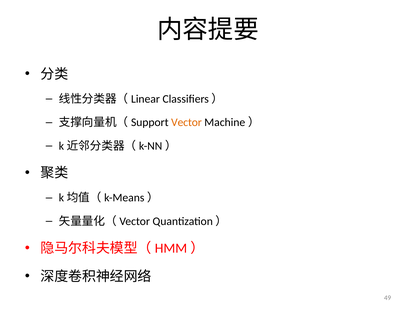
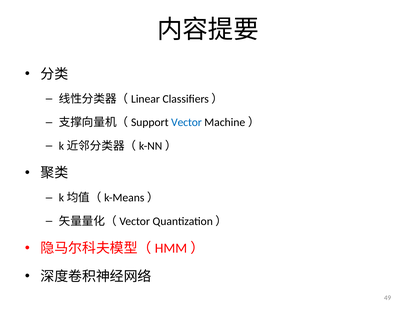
Vector colour: orange -> blue
